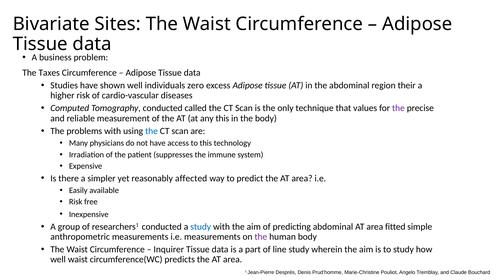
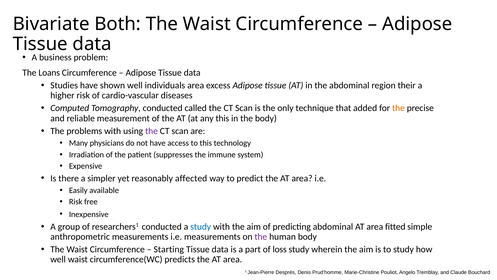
Sites: Sites -> Both
Taxes: Taxes -> Loans
individuals zero: zero -> area
values: values -> added
the at (398, 108) colour: purple -> orange
the at (152, 131) colour: blue -> purple
Inquirer: Inquirer -> Starting
line: line -> loss
